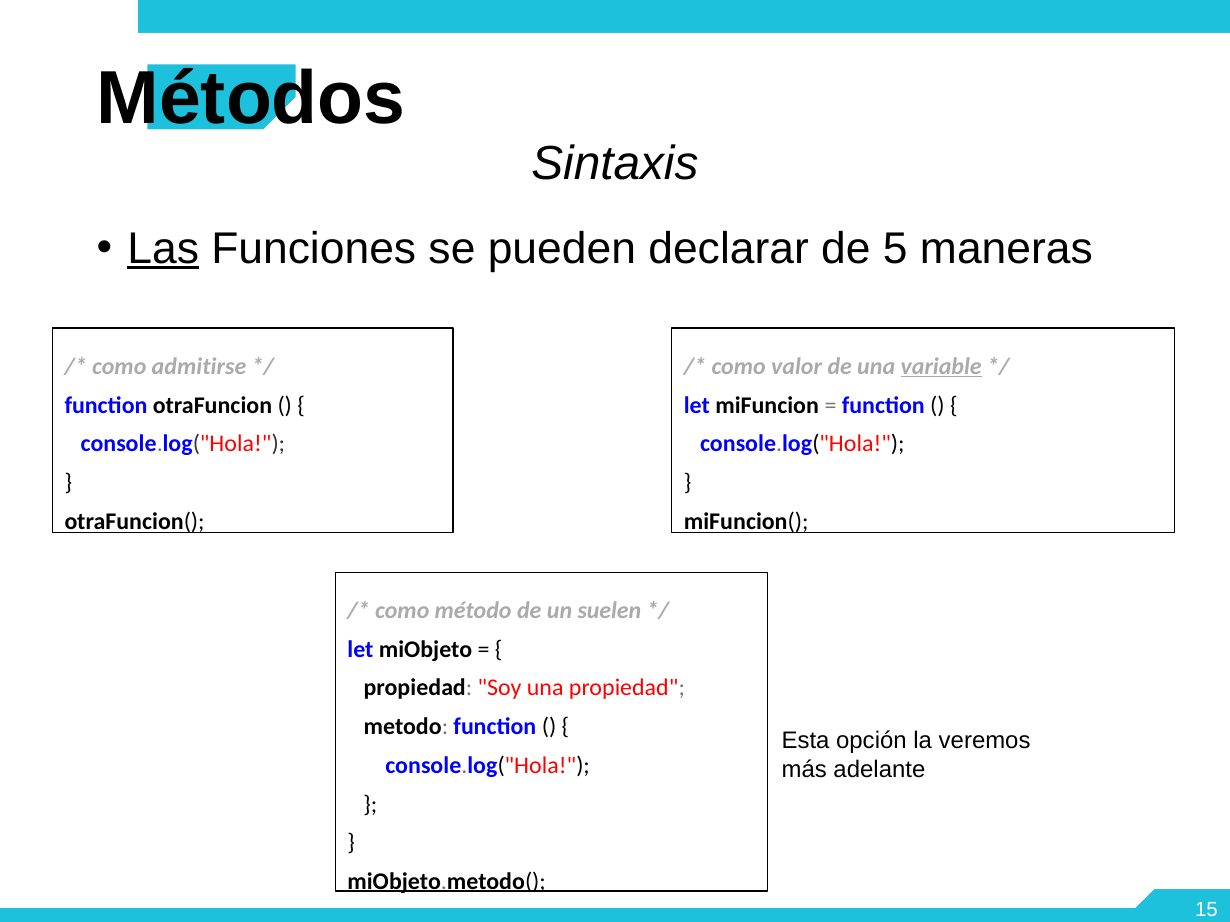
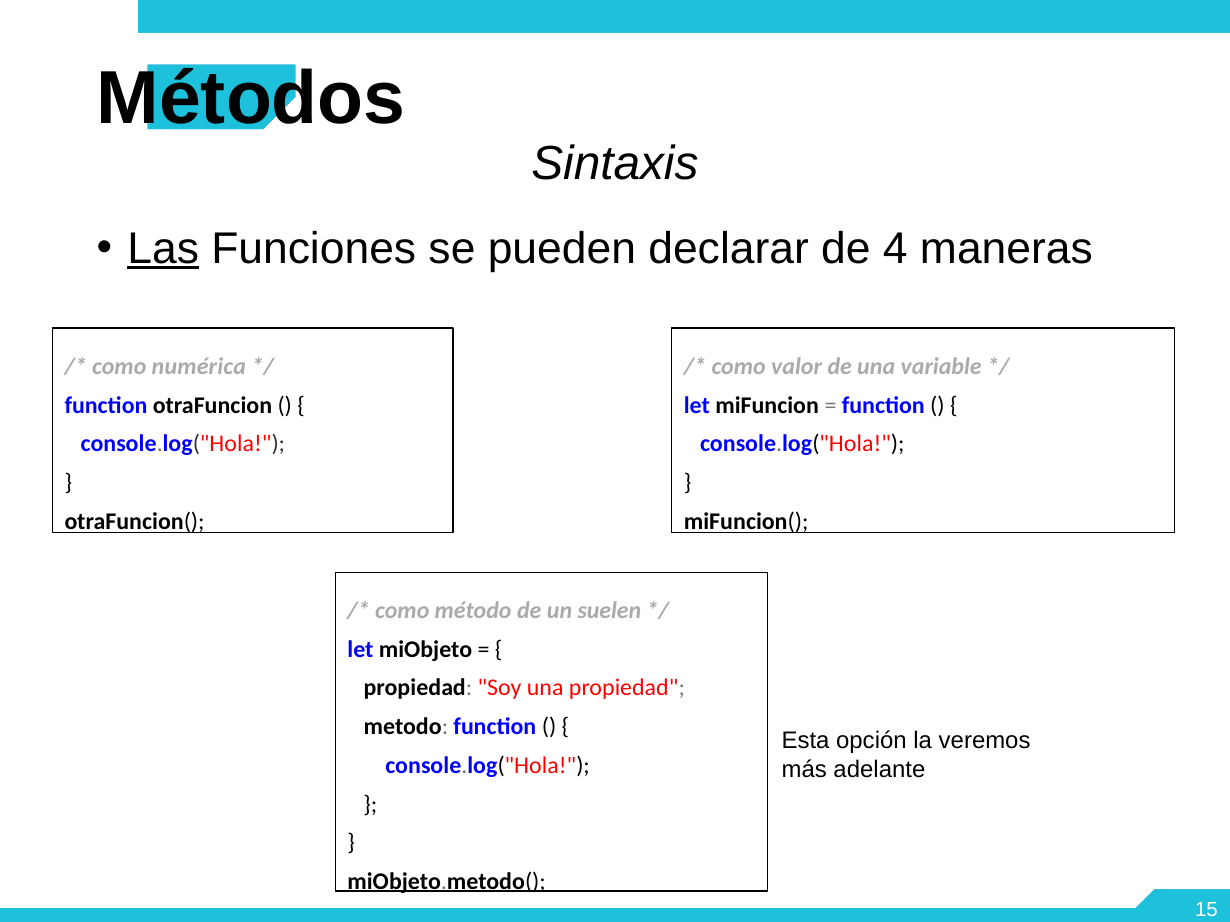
5: 5 -> 4
admitirse: admitirse -> numérica
variable underline: present -> none
